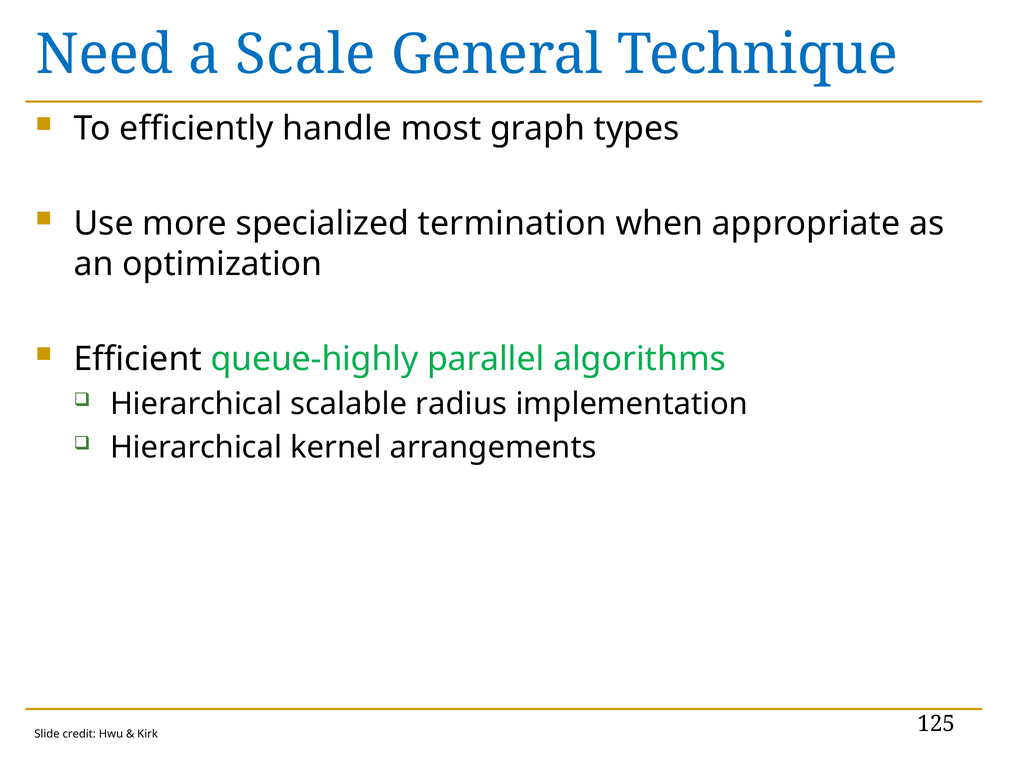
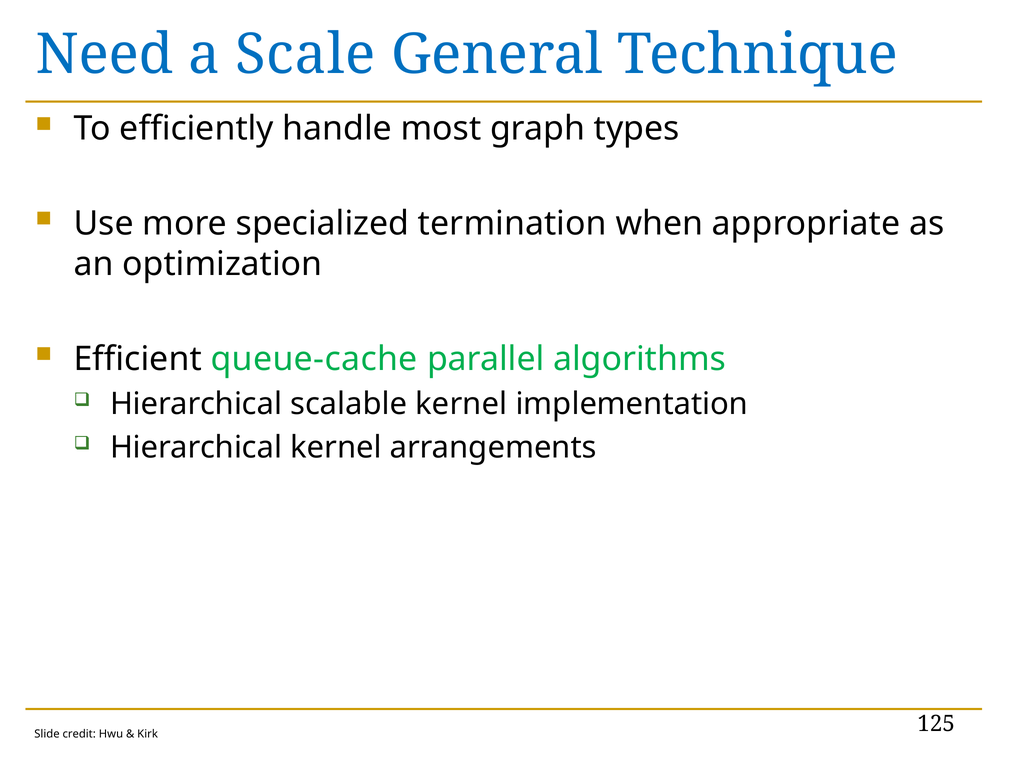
queue-highly: queue-highly -> queue-cache
scalable radius: radius -> kernel
